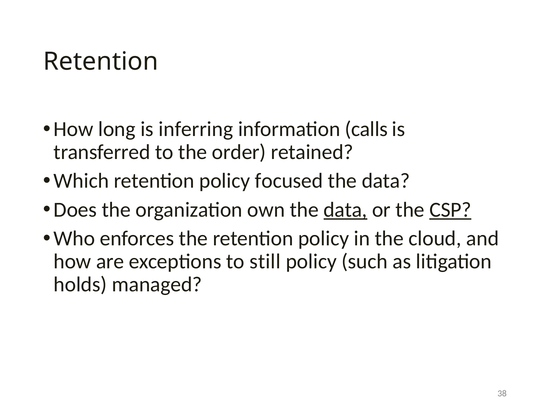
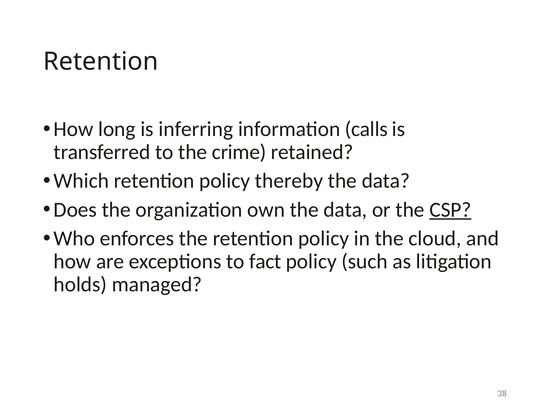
order: order -> crime
focused: focused -> thereby
data at (345, 210) underline: present -> none
still: still -> fact
